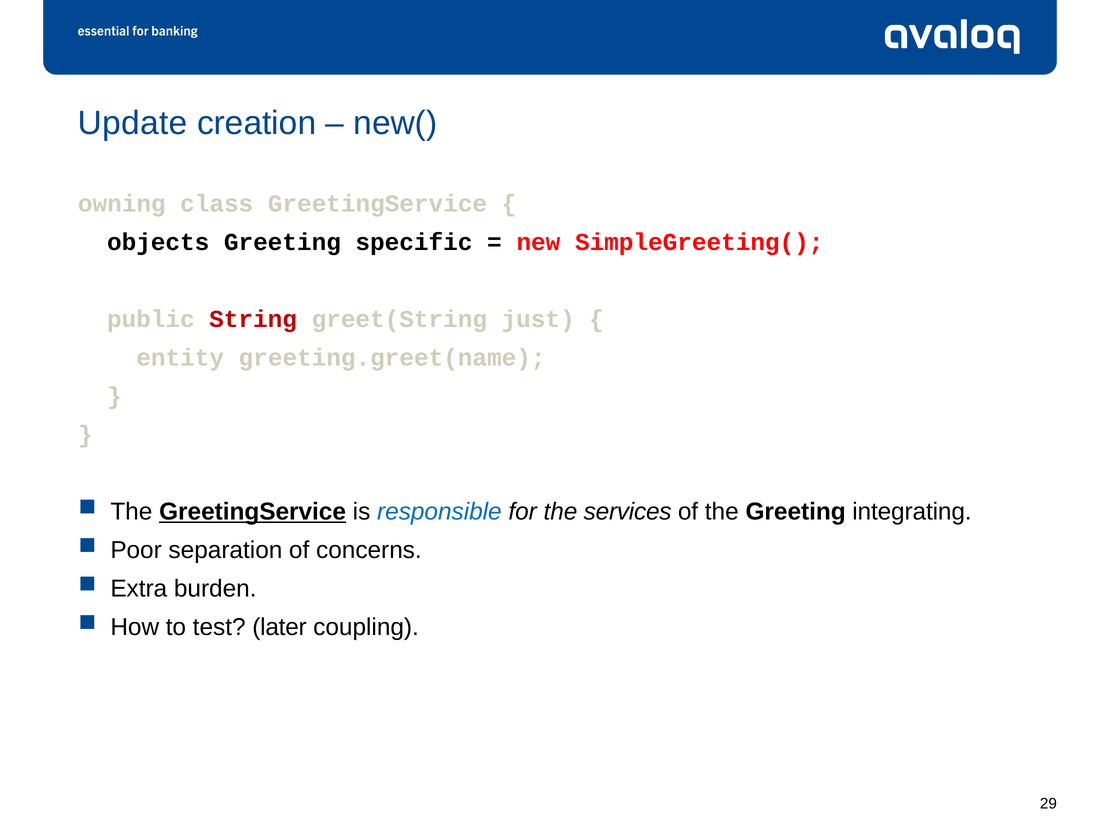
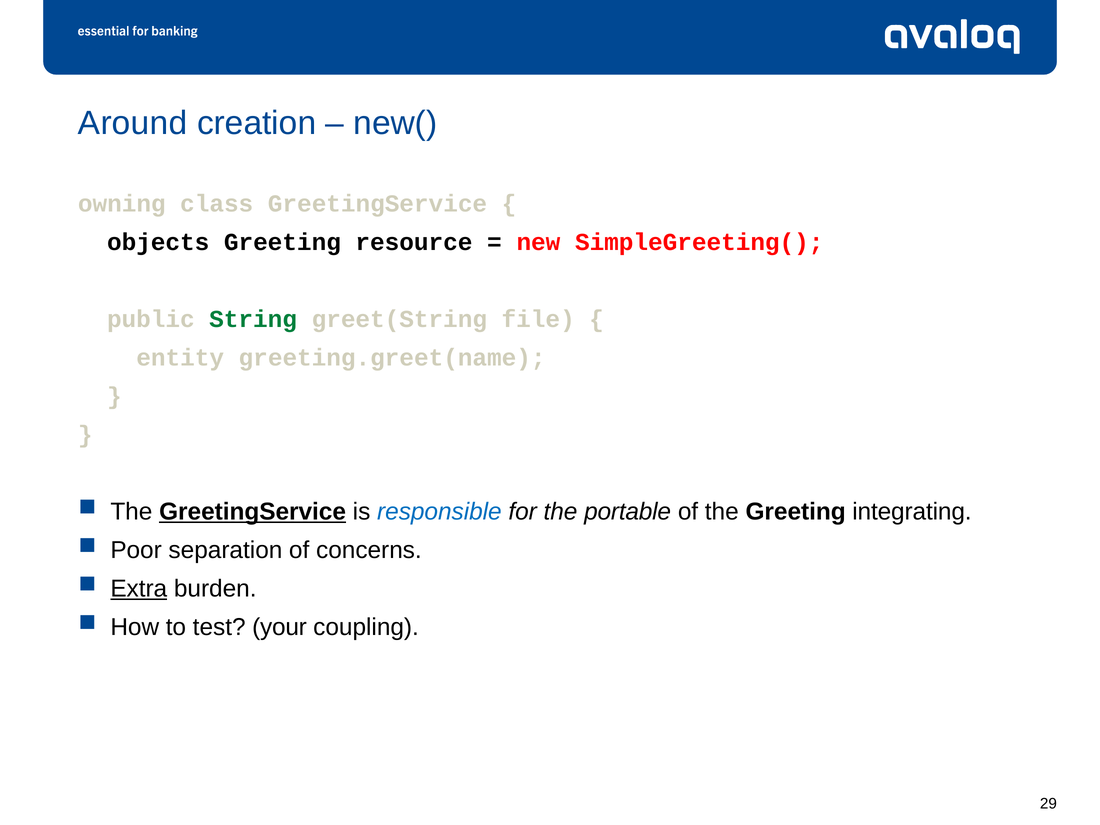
Update: Update -> Around
specific: specific -> resource
String colour: red -> green
just: just -> file
services: services -> portable
Extra underline: none -> present
later: later -> your
